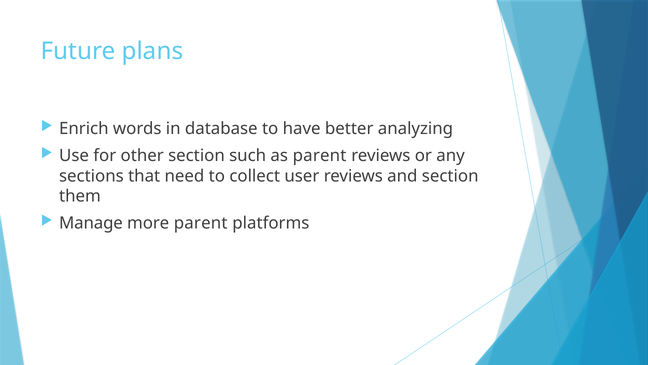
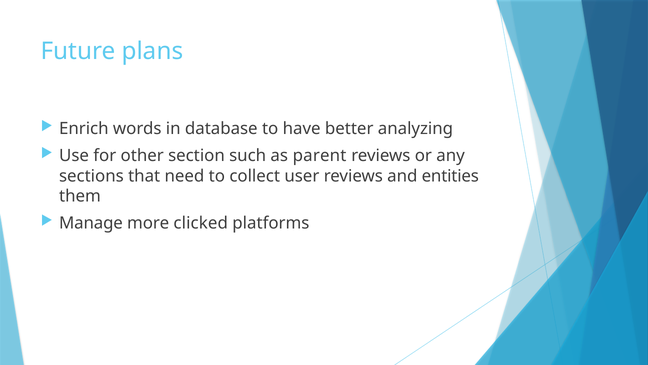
and section: section -> entities
more parent: parent -> clicked
